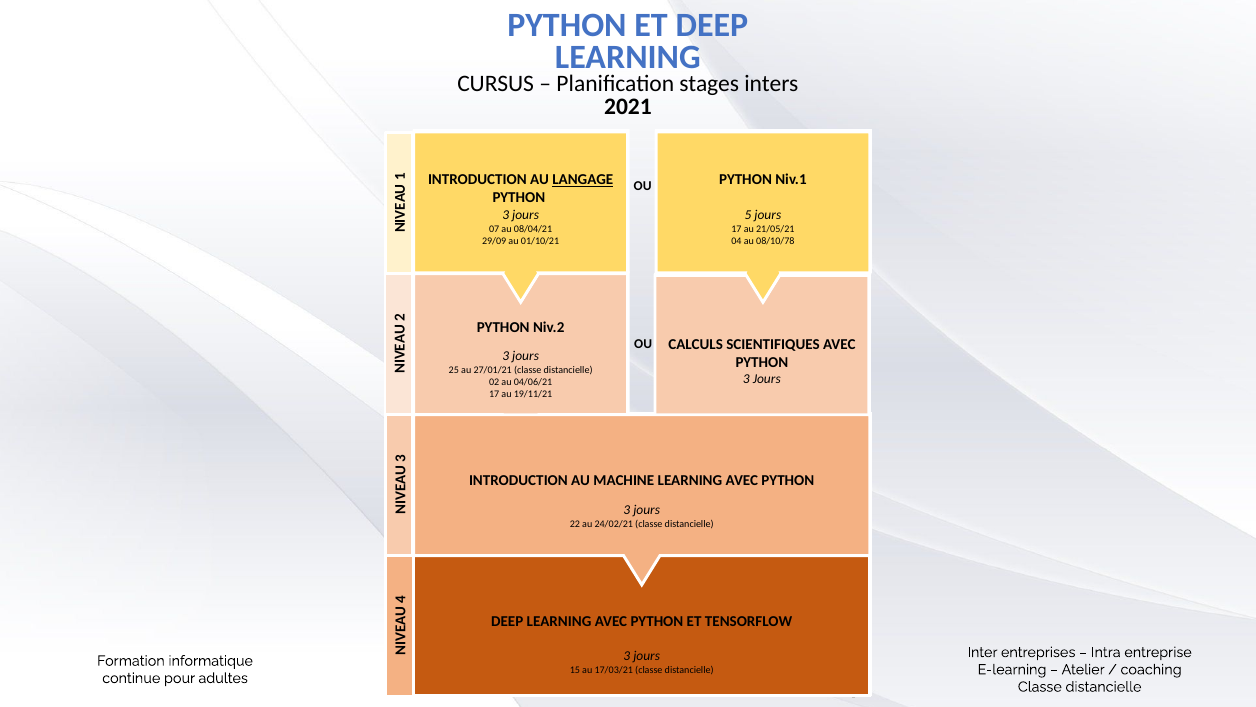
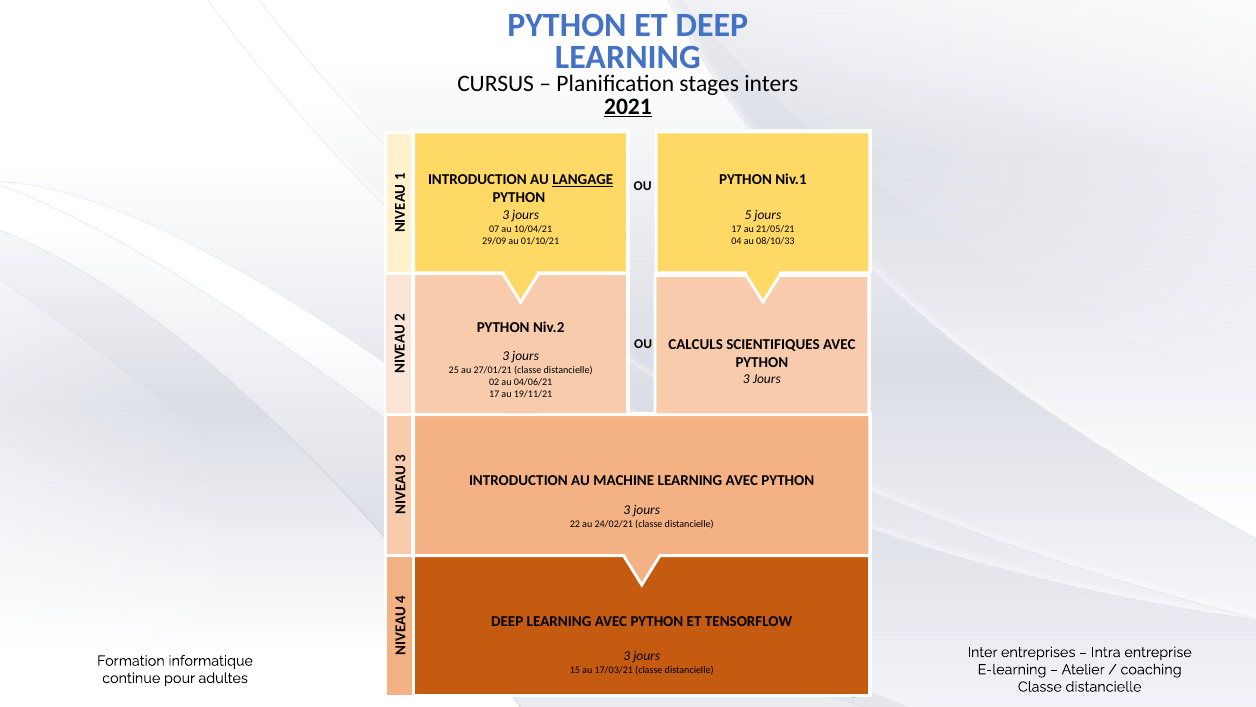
2021 underline: none -> present
08/04/21: 08/04/21 -> 10/04/21
08/10/78: 08/10/78 -> 08/10/33
